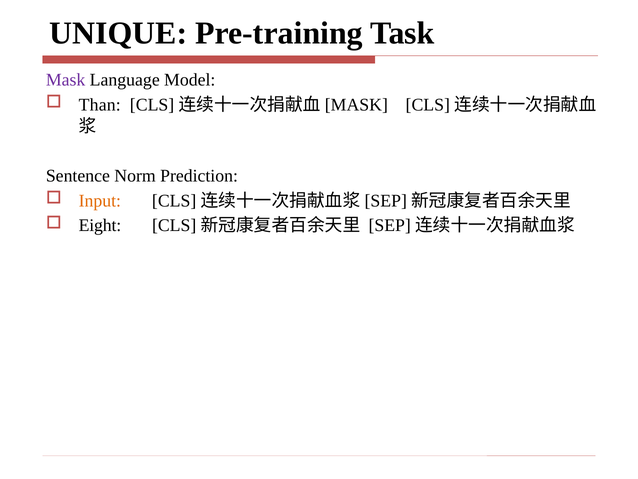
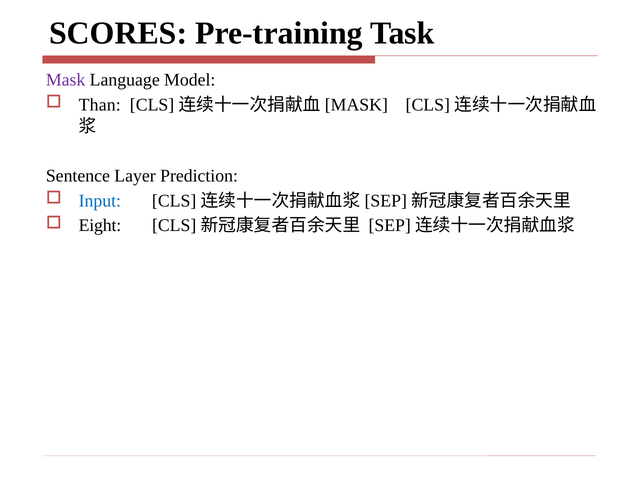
UNIQUE: UNIQUE -> SCORES
Norm: Norm -> Layer
Input colour: orange -> blue
